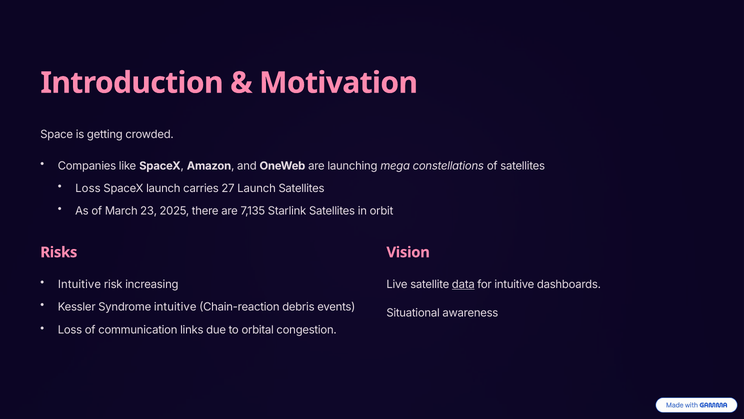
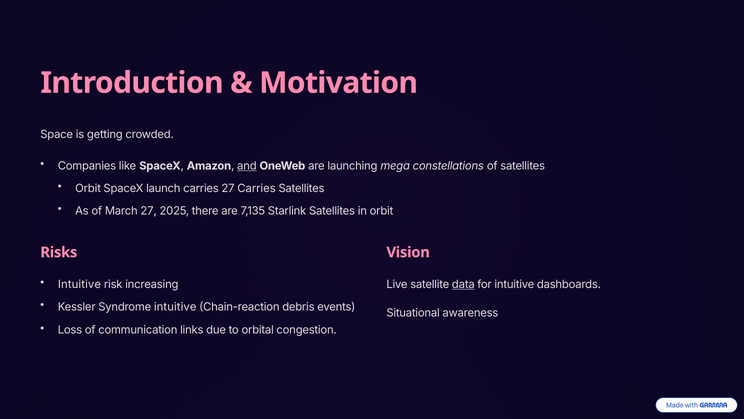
and underline: none -> present
Loss at (88, 188): Loss -> Orbit
27 Launch: Launch -> Carries
March 23: 23 -> 27
